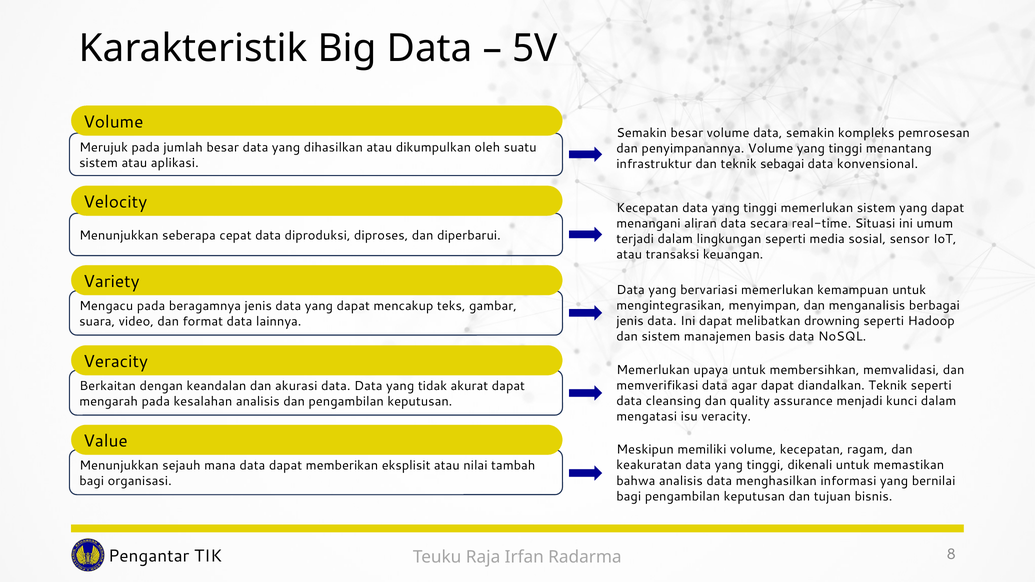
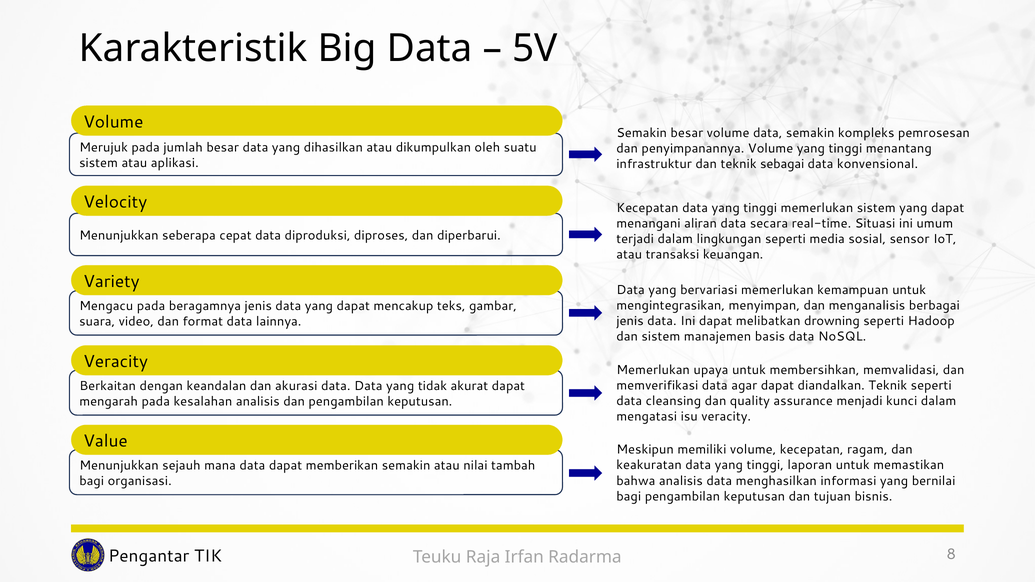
dikenali: dikenali -> laporan
memberikan eksplisit: eksplisit -> semakin
